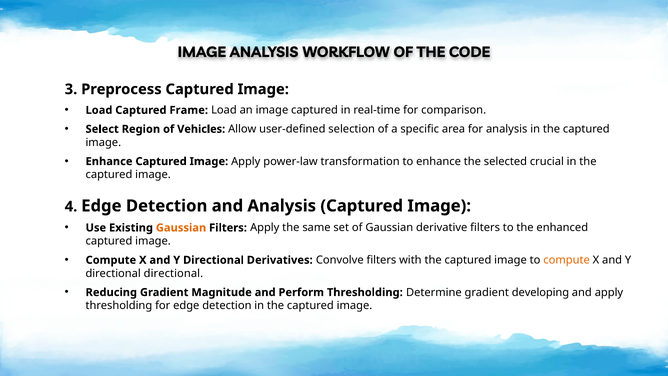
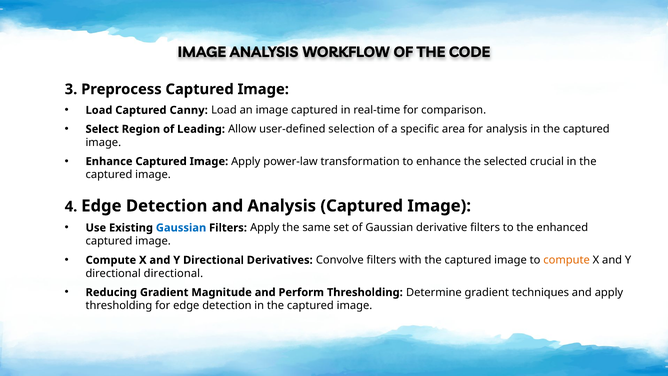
Frame: Frame -> Canny
Vehicles: Vehicles -> Leading
Gaussian at (181, 228) colour: orange -> blue
developing: developing -> techniques
